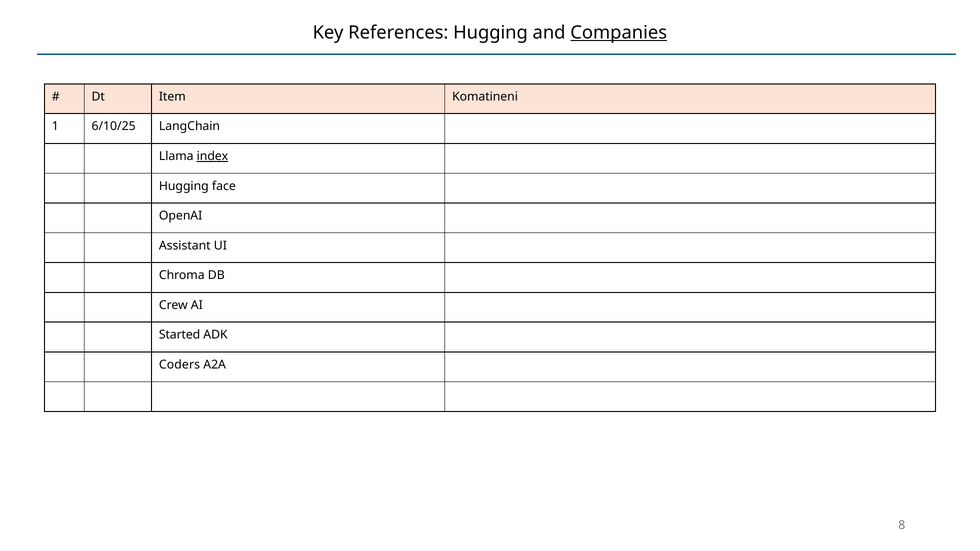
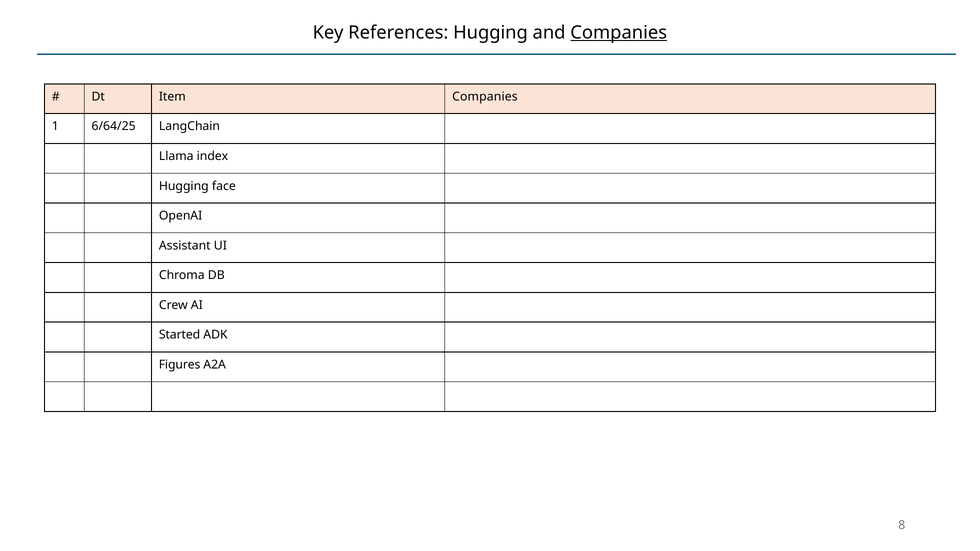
Item Komatineni: Komatineni -> Companies
6/10/25: 6/10/25 -> 6/64/25
index underline: present -> none
Coders: Coders -> Figures
